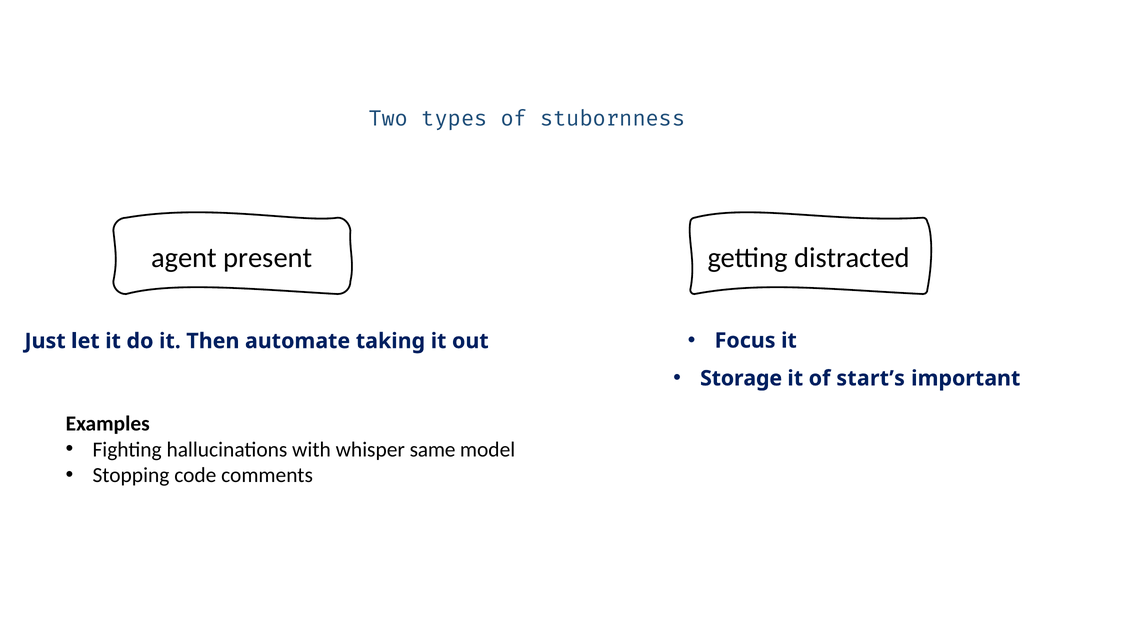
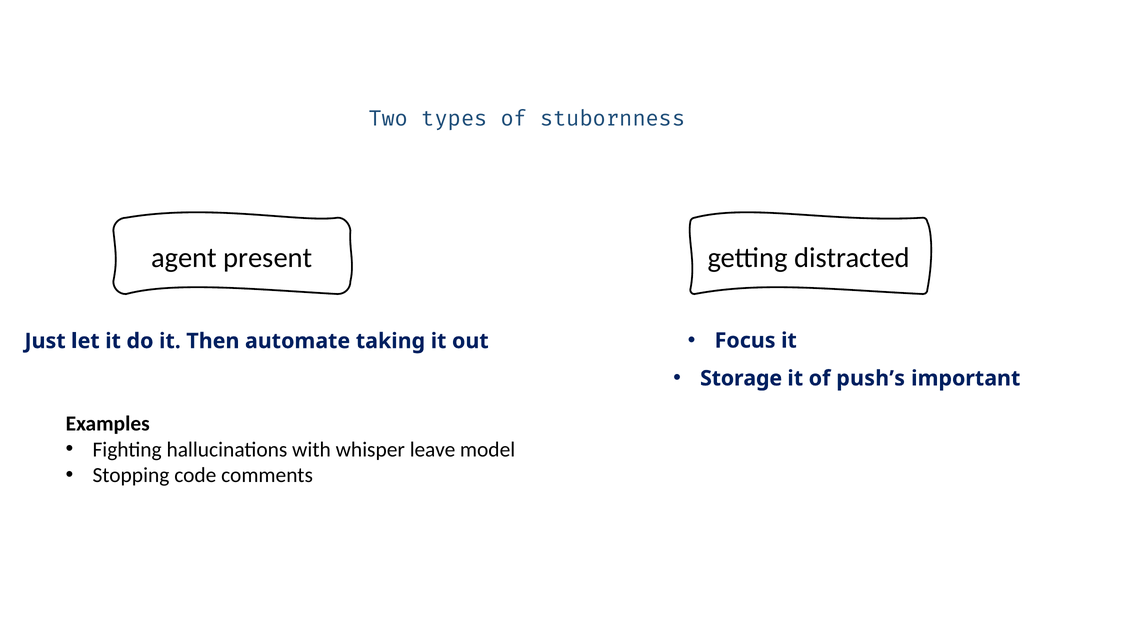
start’s: start’s -> push’s
same: same -> leave
